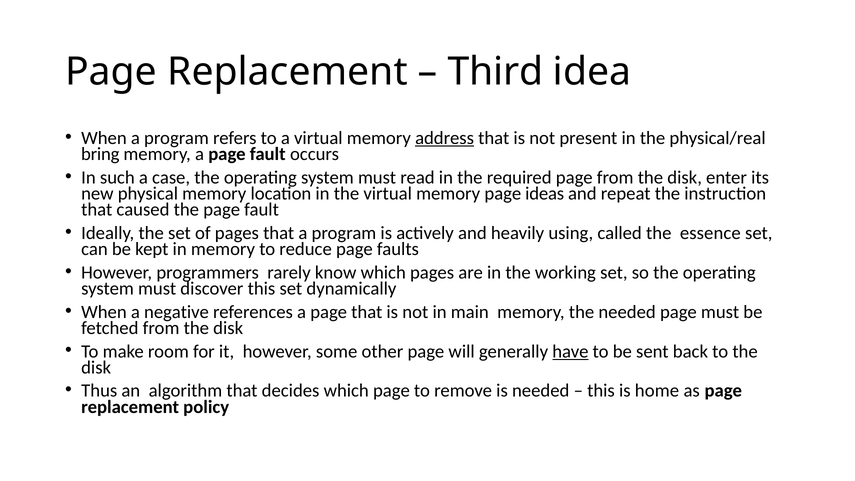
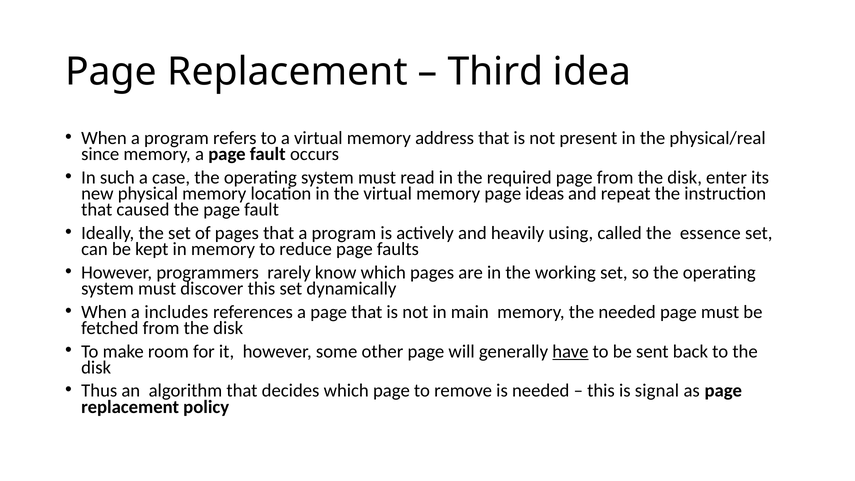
address underline: present -> none
bring: bring -> since
negative: negative -> includes
home: home -> signal
